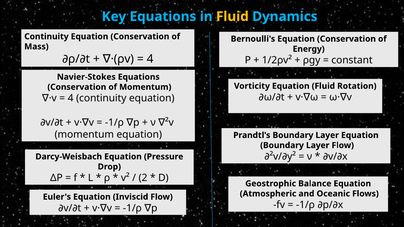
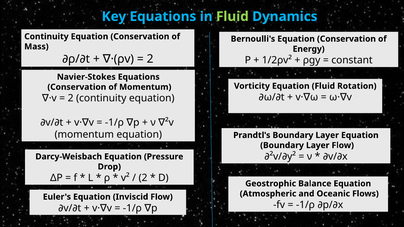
Fluid at (232, 17) colour: yellow -> light green
4 at (150, 59): 4 -> 2
4 at (71, 98): 4 -> 2
